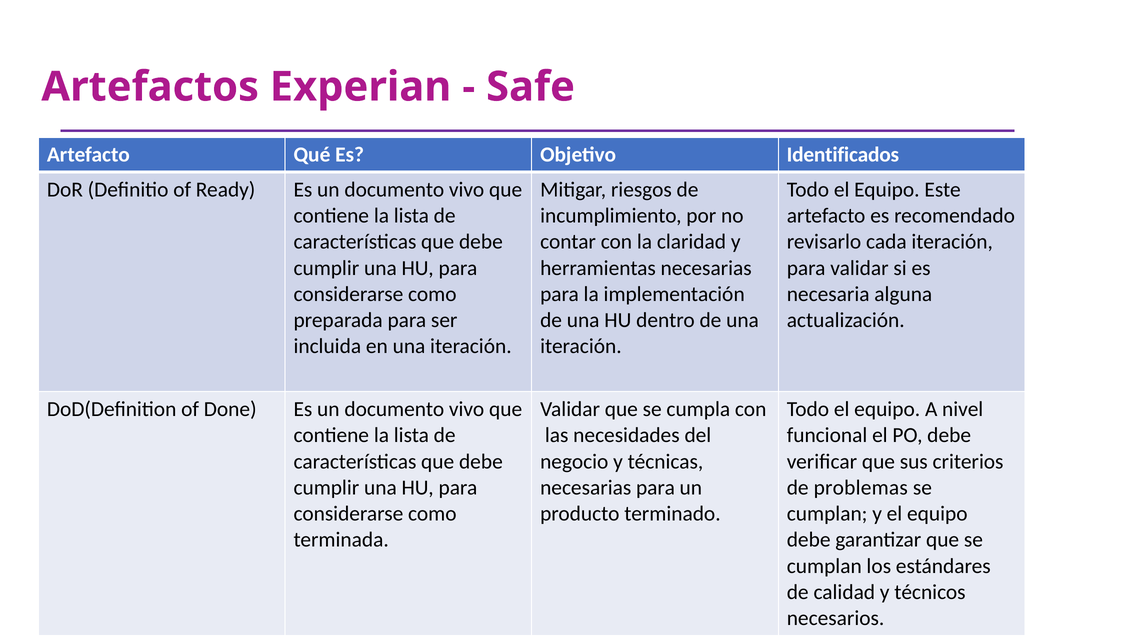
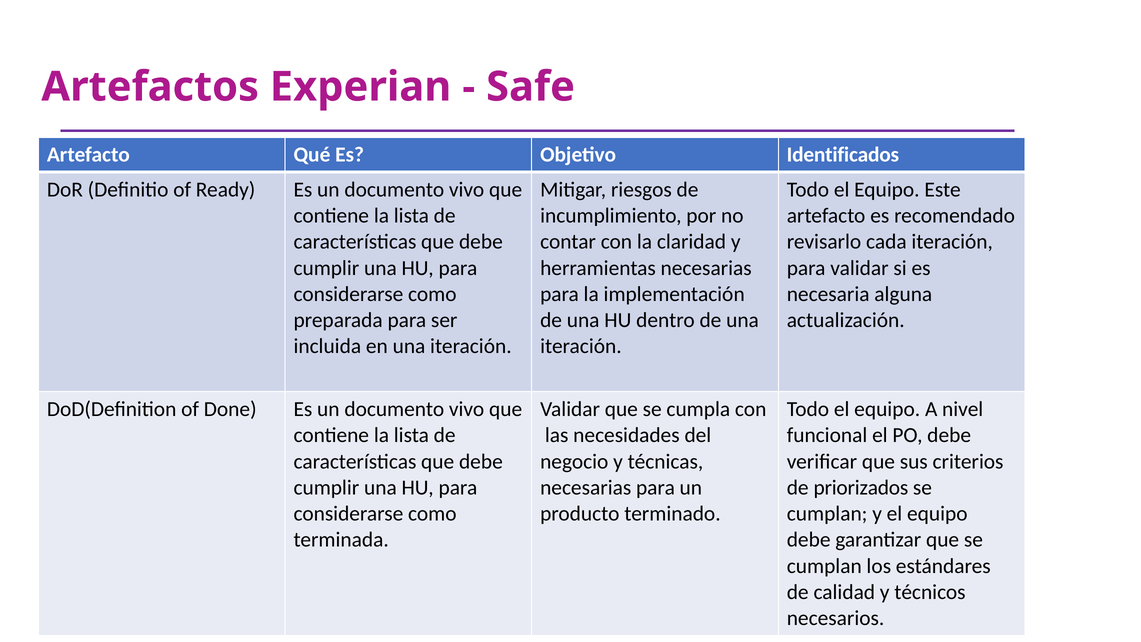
problemas: problemas -> priorizados
